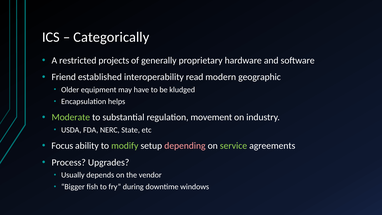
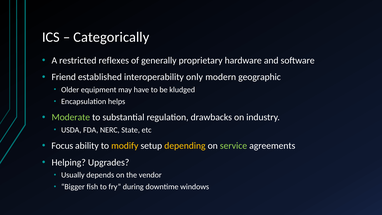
projects: projects -> reflexes
read: read -> only
movement: movement -> drawbacks
modify colour: light green -> yellow
depending colour: pink -> yellow
Process: Process -> Helping
